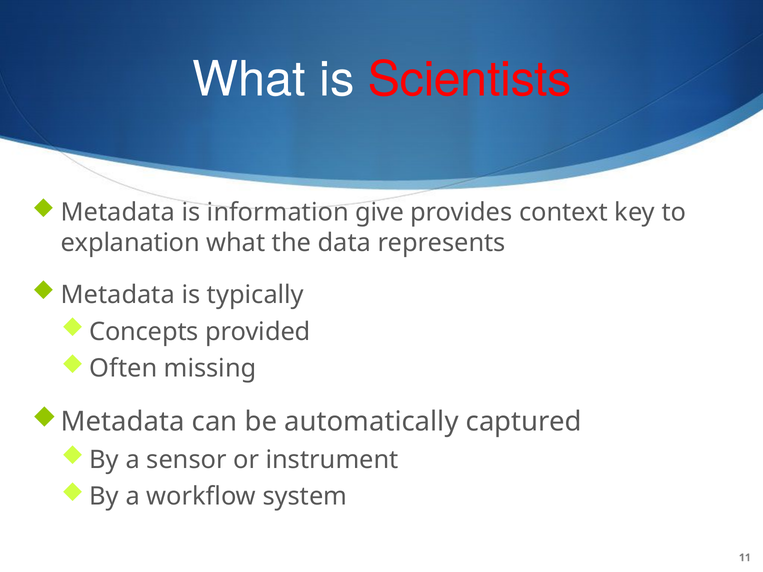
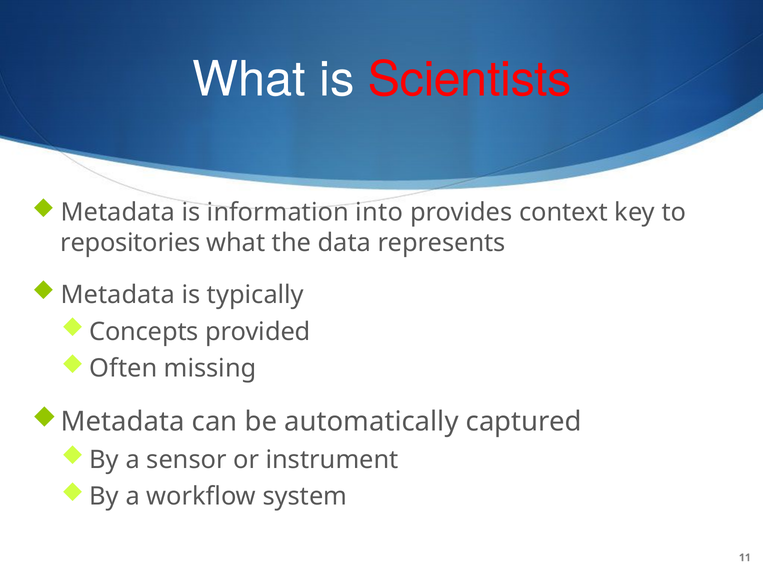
give: give -> into
explanation: explanation -> repositories
